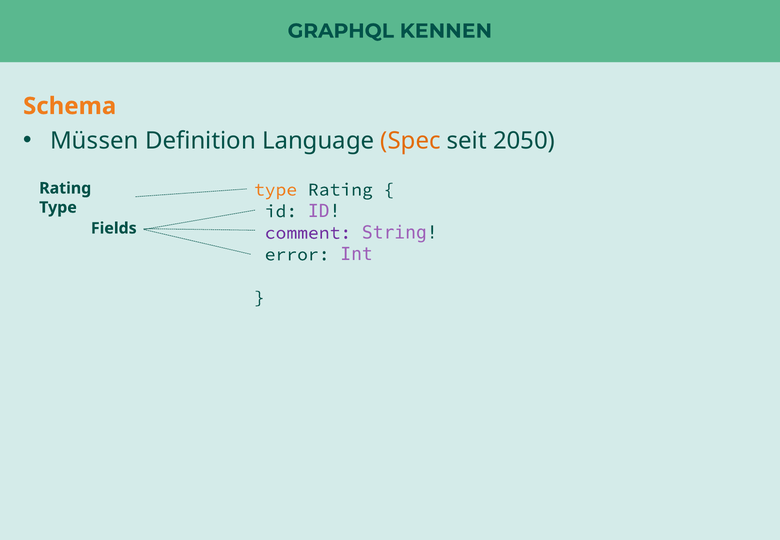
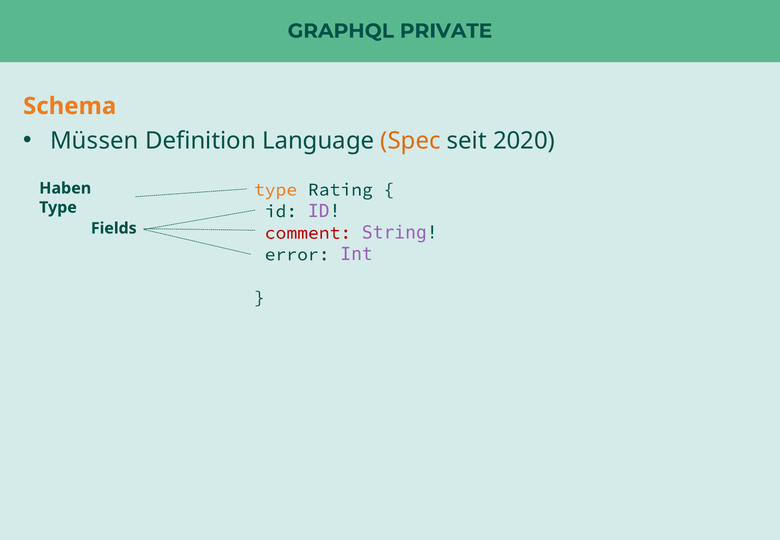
KENNEN: KENNEN -> PRIVATE
2050: 2050 -> 2020
Rating at (65, 188): Rating -> Haben
comment colour: purple -> red
